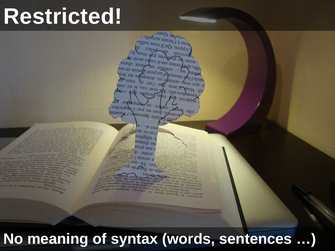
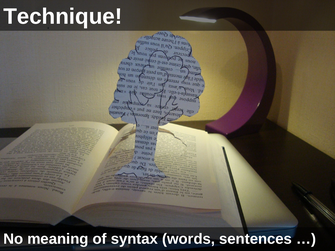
Restricted: Restricted -> Technique
